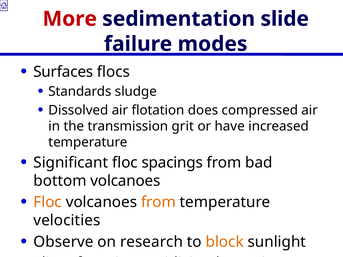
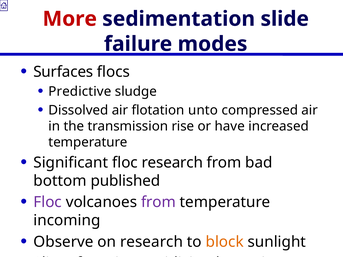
Standards: Standards -> Predictive
does: does -> unto
grit: grit -> rise
floc spacings: spacings -> research
bottom volcanoes: volcanoes -> published
Floc at (48, 202) colour: orange -> purple
from at (158, 202) colour: orange -> purple
velocities: velocities -> incoming
